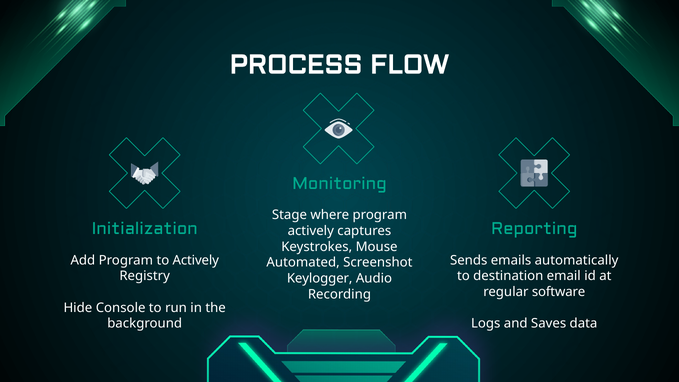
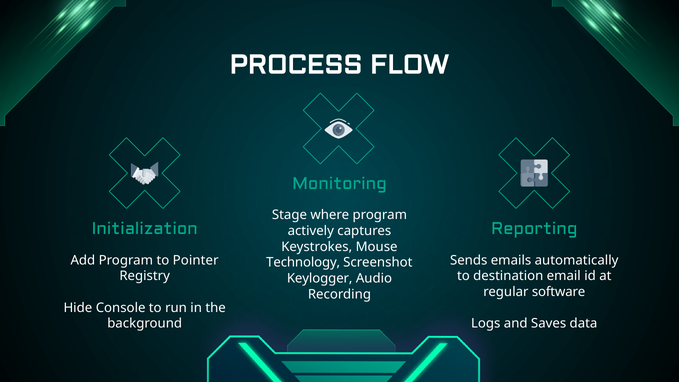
to Actively: Actively -> Pointer
Automated: Automated -> Technology
